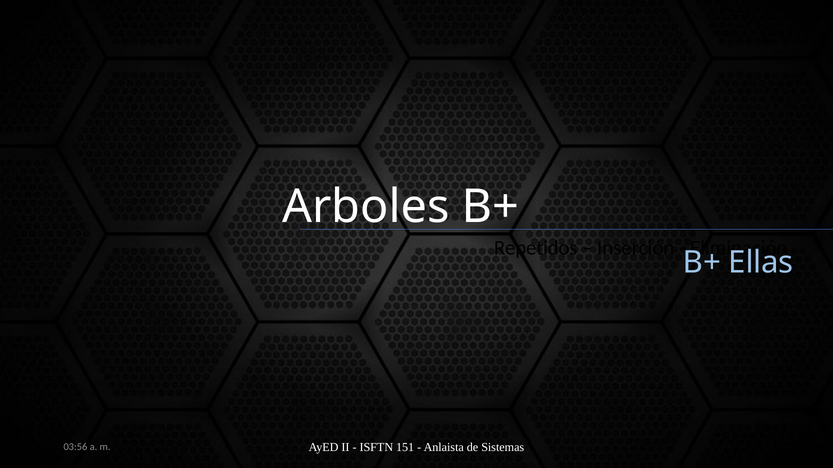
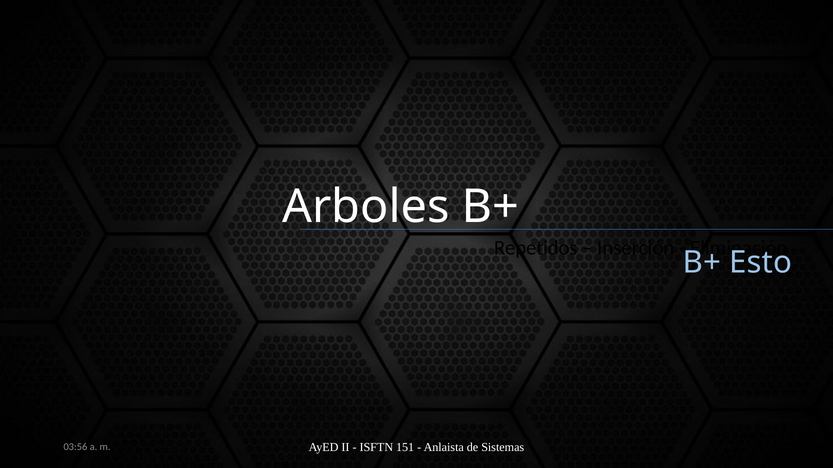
Ellas: Ellas -> Esto
